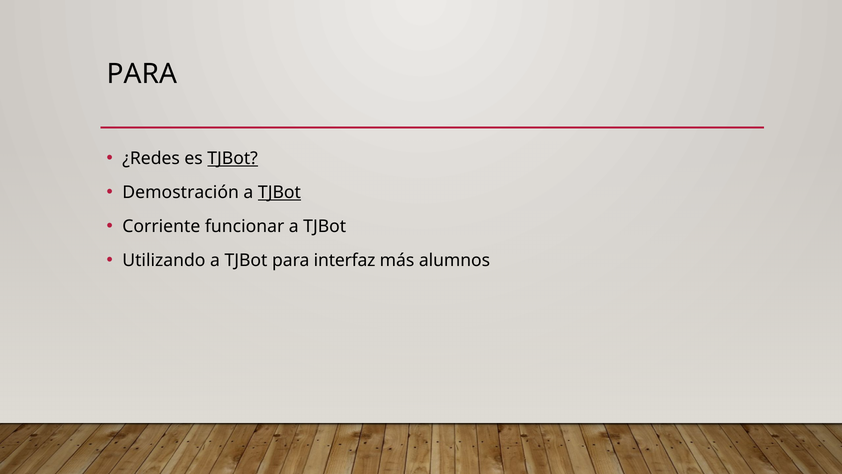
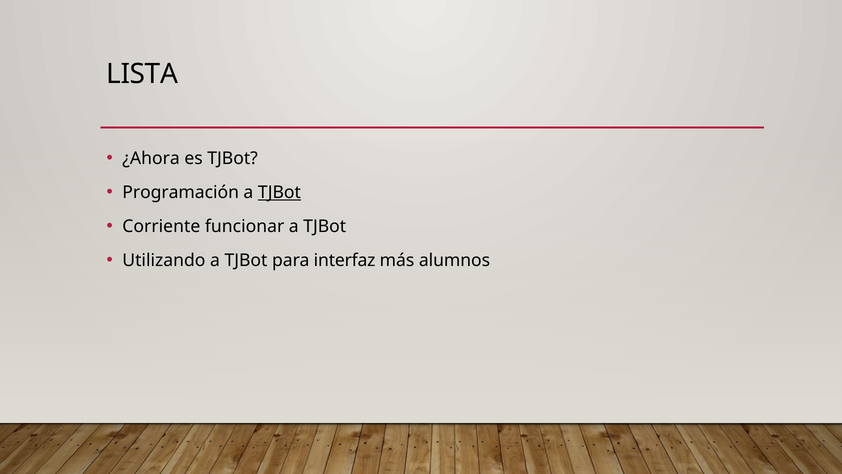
PARA at (142, 74): PARA -> LISTA
¿Redes: ¿Redes -> ¿Ahora
TJBot at (233, 158) underline: present -> none
Demostración: Demostración -> Programación
